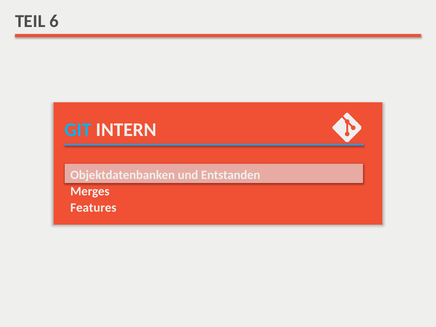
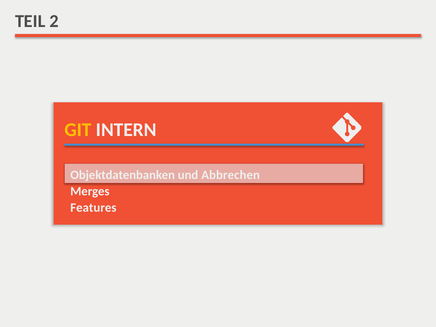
6: 6 -> 2
GIT colour: light blue -> yellow
Entstanden: Entstanden -> Abbrechen
